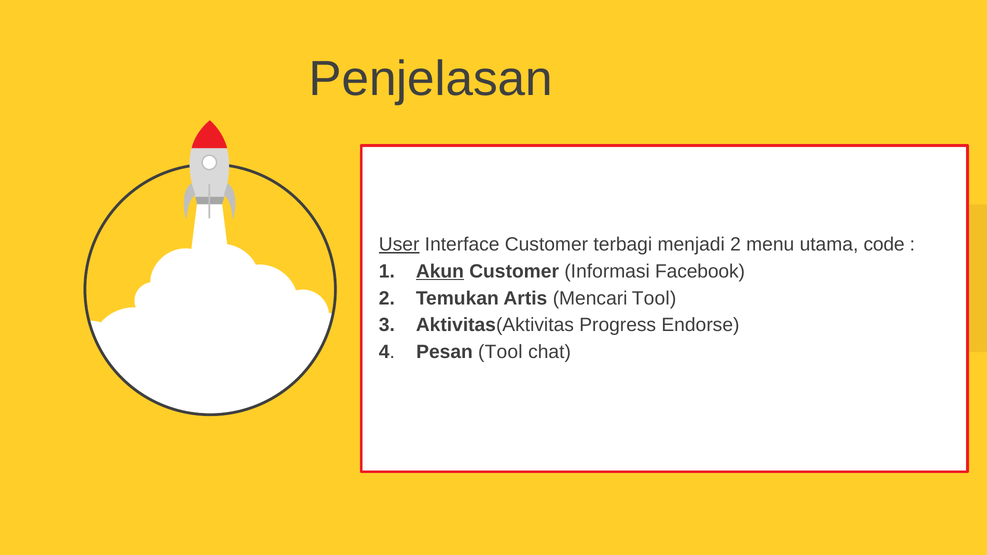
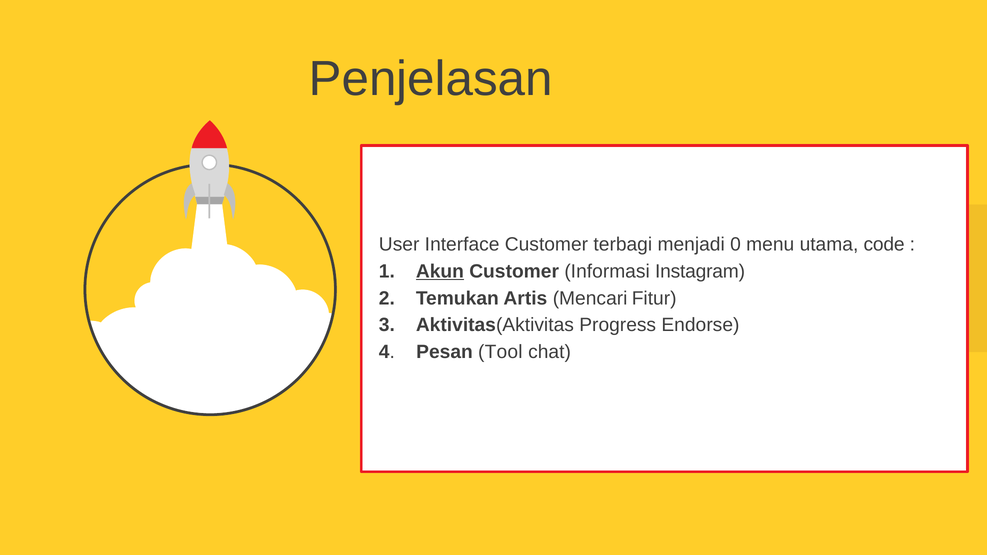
User underline: present -> none
menjadi 2: 2 -> 0
Facebook: Facebook -> Instagram
Mencari Tool: Tool -> Fitur
